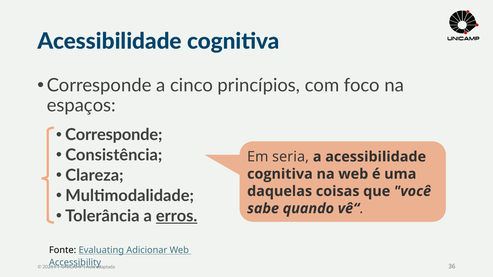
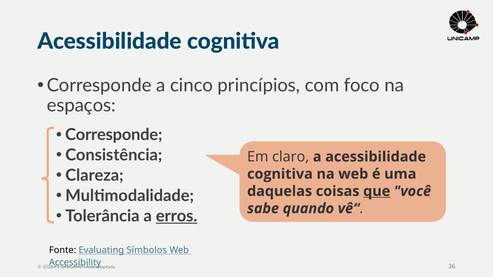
seria: seria -> claro
que underline: none -> present
Adicionar: Adicionar -> Símbolos
